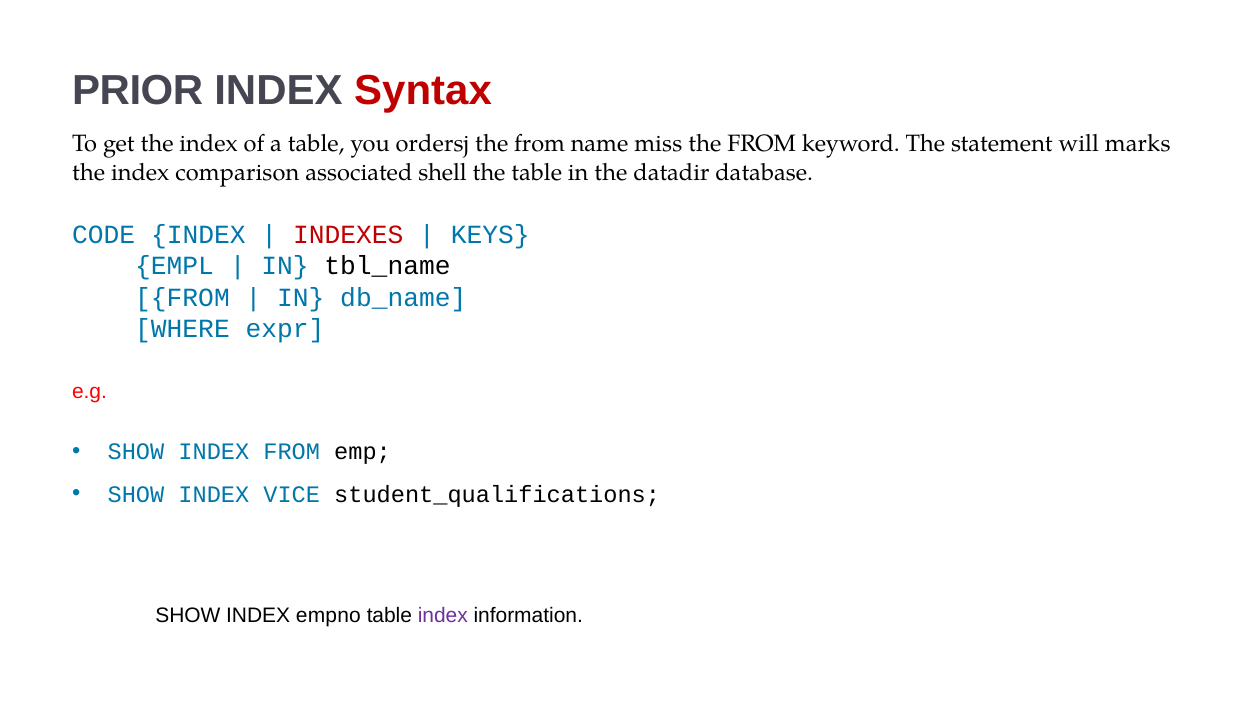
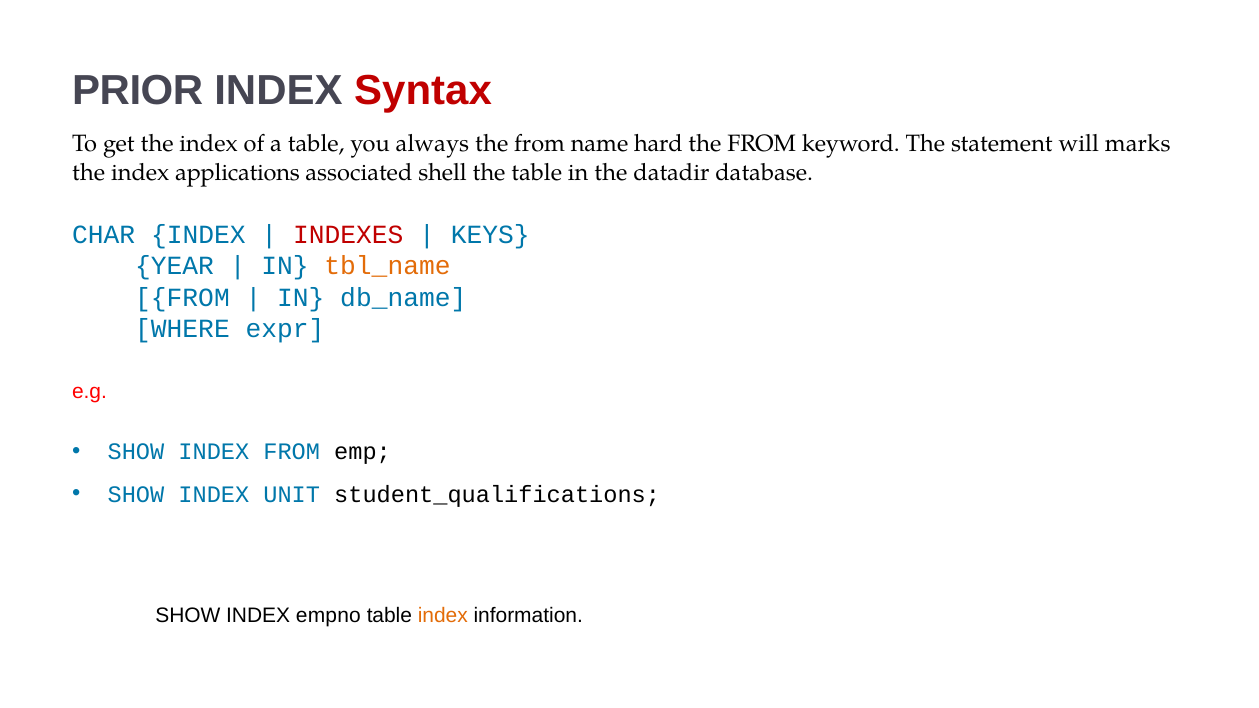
ordersj: ordersj -> always
miss: miss -> hard
comparison: comparison -> applications
CODE: CODE -> CHAR
EMPL: EMPL -> YEAR
tbl_name colour: black -> orange
VICE: VICE -> UNIT
index at (443, 616) colour: purple -> orange
